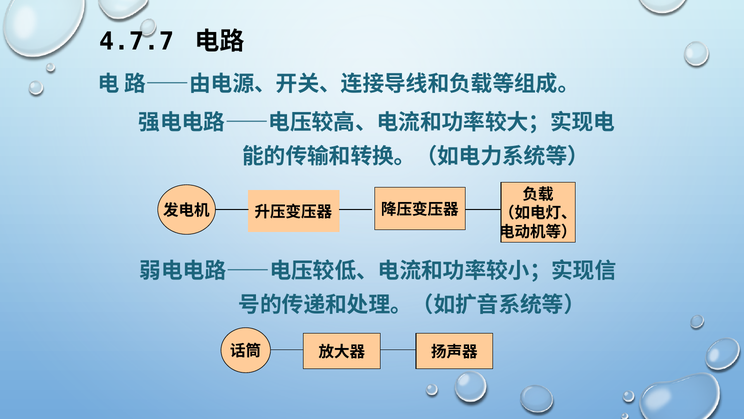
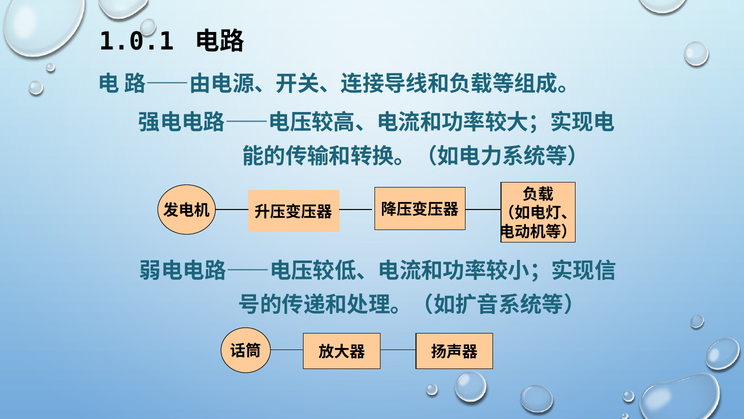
4.7.7: 4.7.7 -> 1.0.1
